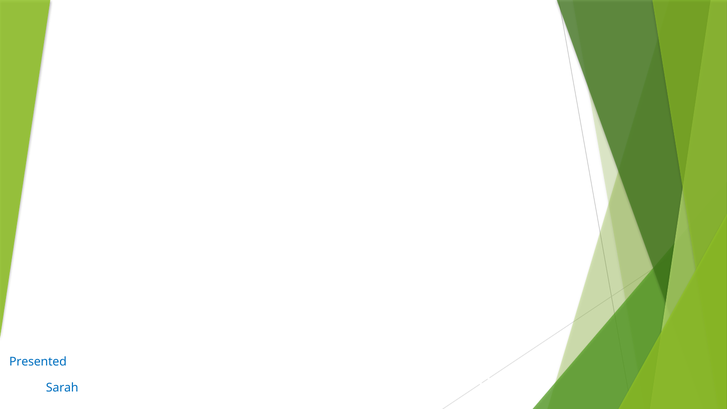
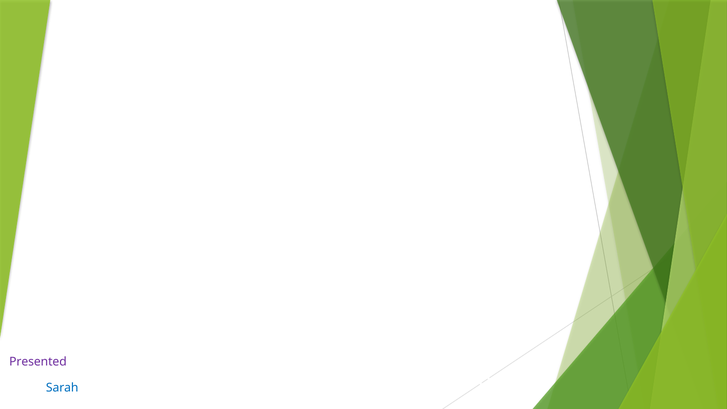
Presented colour: blue -> purple
